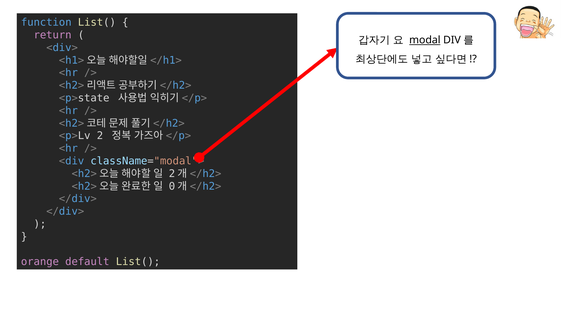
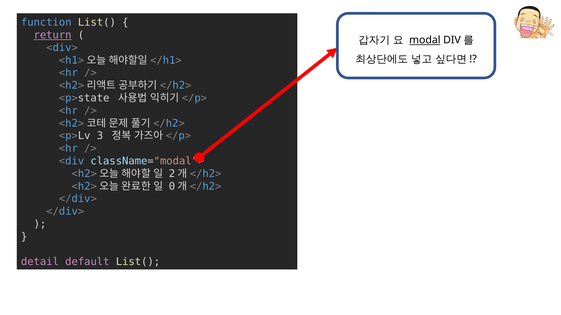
return underline: none -> present
2: 2 -> 3
orange: orange -> detail
